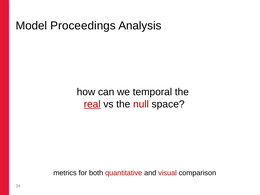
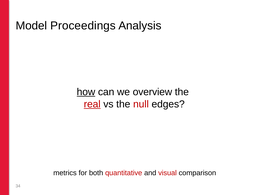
how underline: none -> present
temporal: temporal -> overview
space: space -> edges
